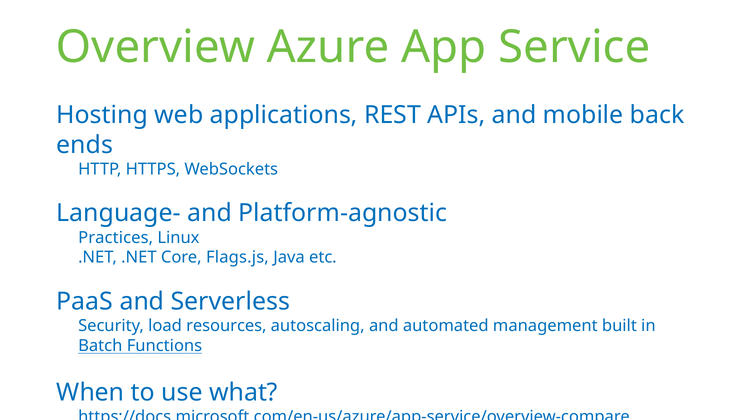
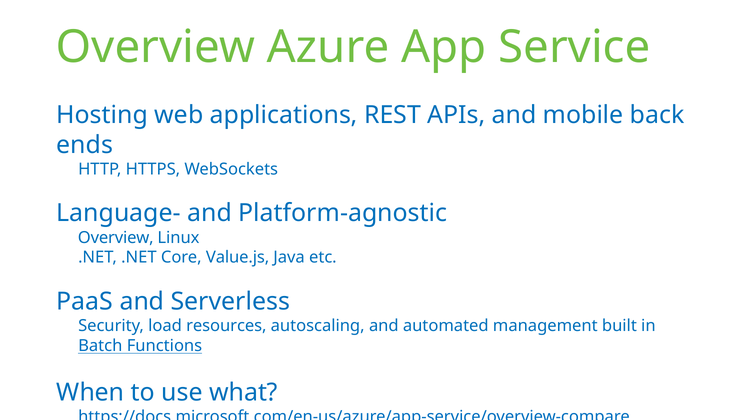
Practices at (116, 238): Practices -> Overview
Flags.js: Flags.js -> Value.js
